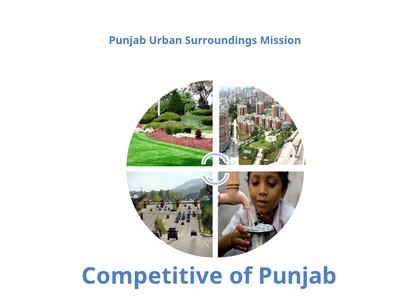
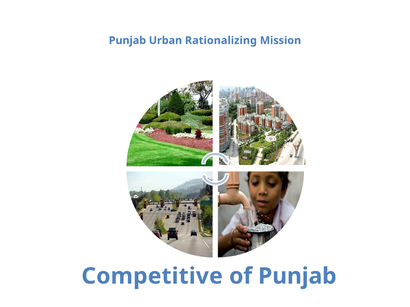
Surroundings: Surroundings -> Rationalizing
